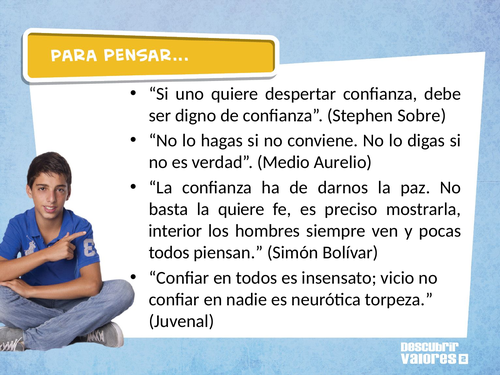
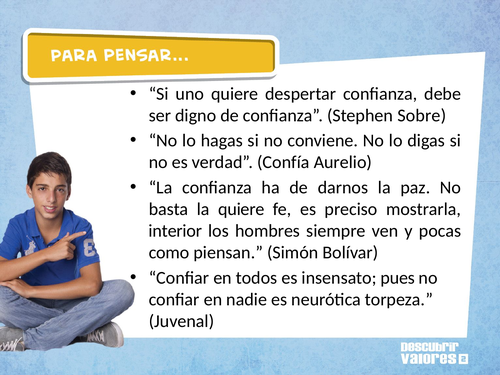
Medio: Medio -> Confía
todos at (169, 253): todos -> como
vicio: vicio -> pues
